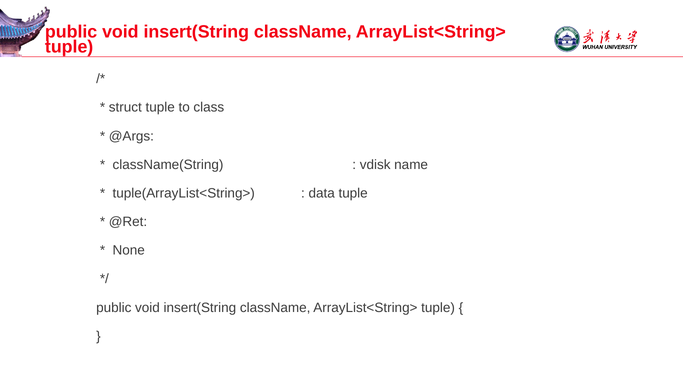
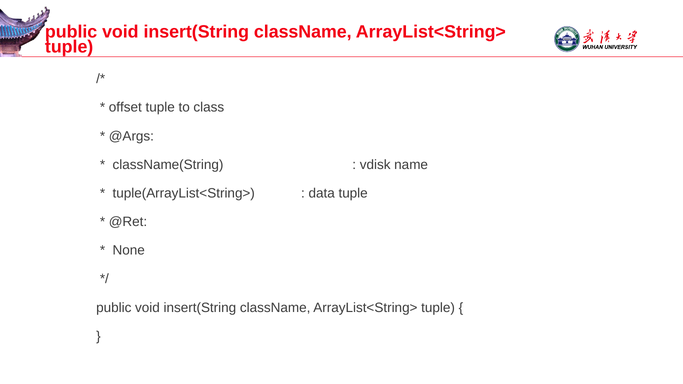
struct: struct -> offset
